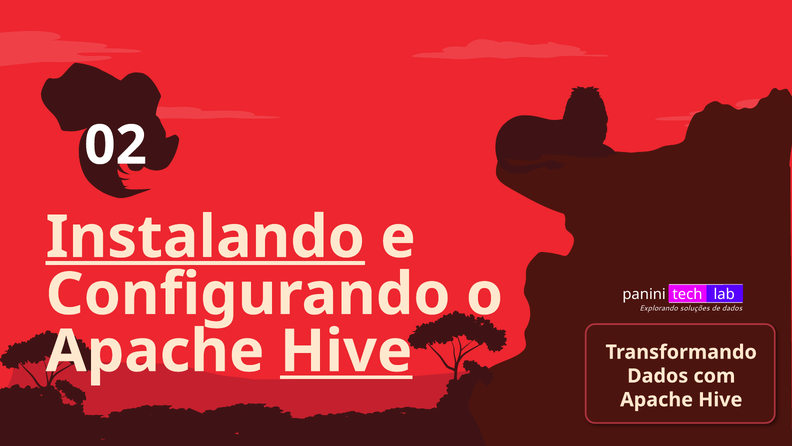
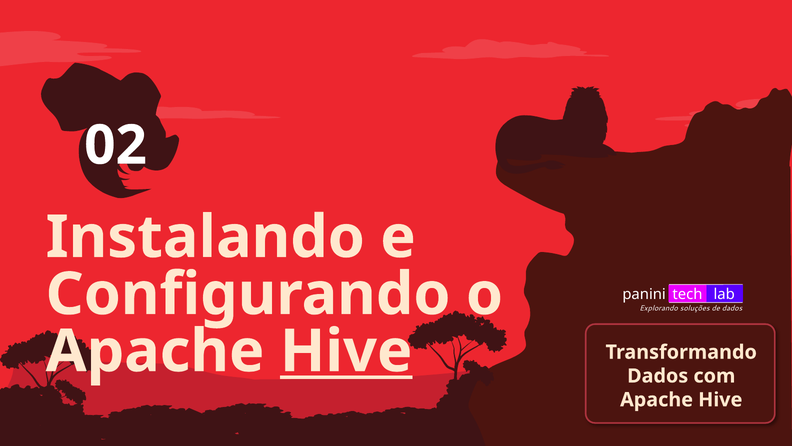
Instalando underline: present -> none
